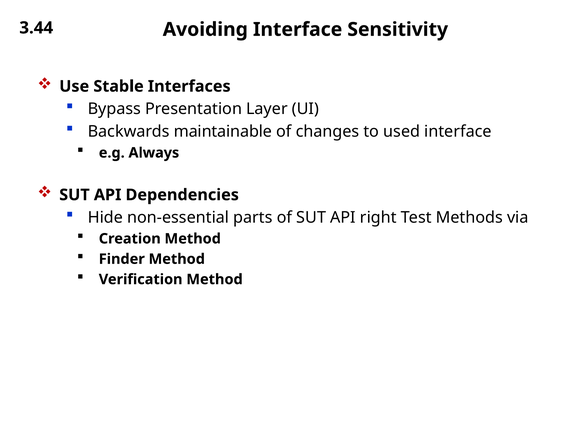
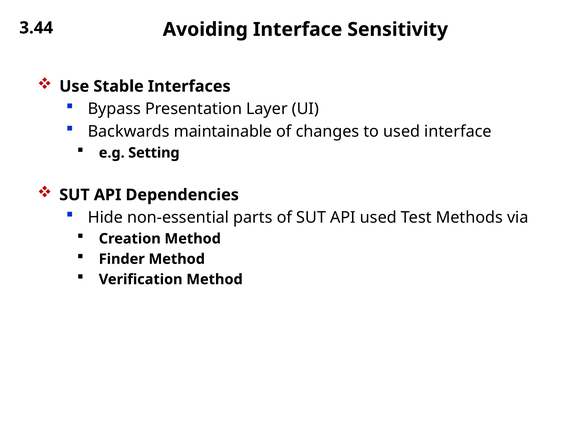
Always: Always -> Setting
API right: right -> used
